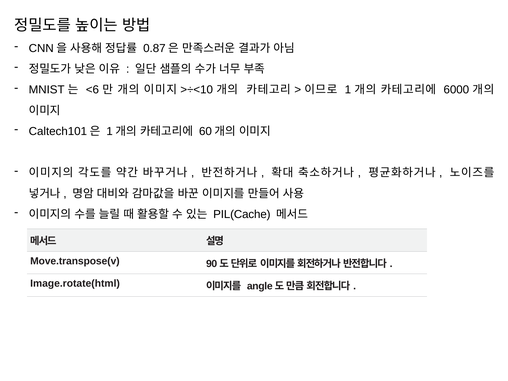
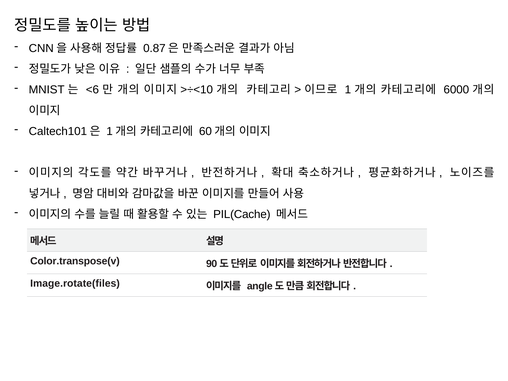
Move.transpose(v: Move.transpose(v -> Color.transpose(v
Image.rotate(html: Image.rotate(html -> Image.rotate(files
